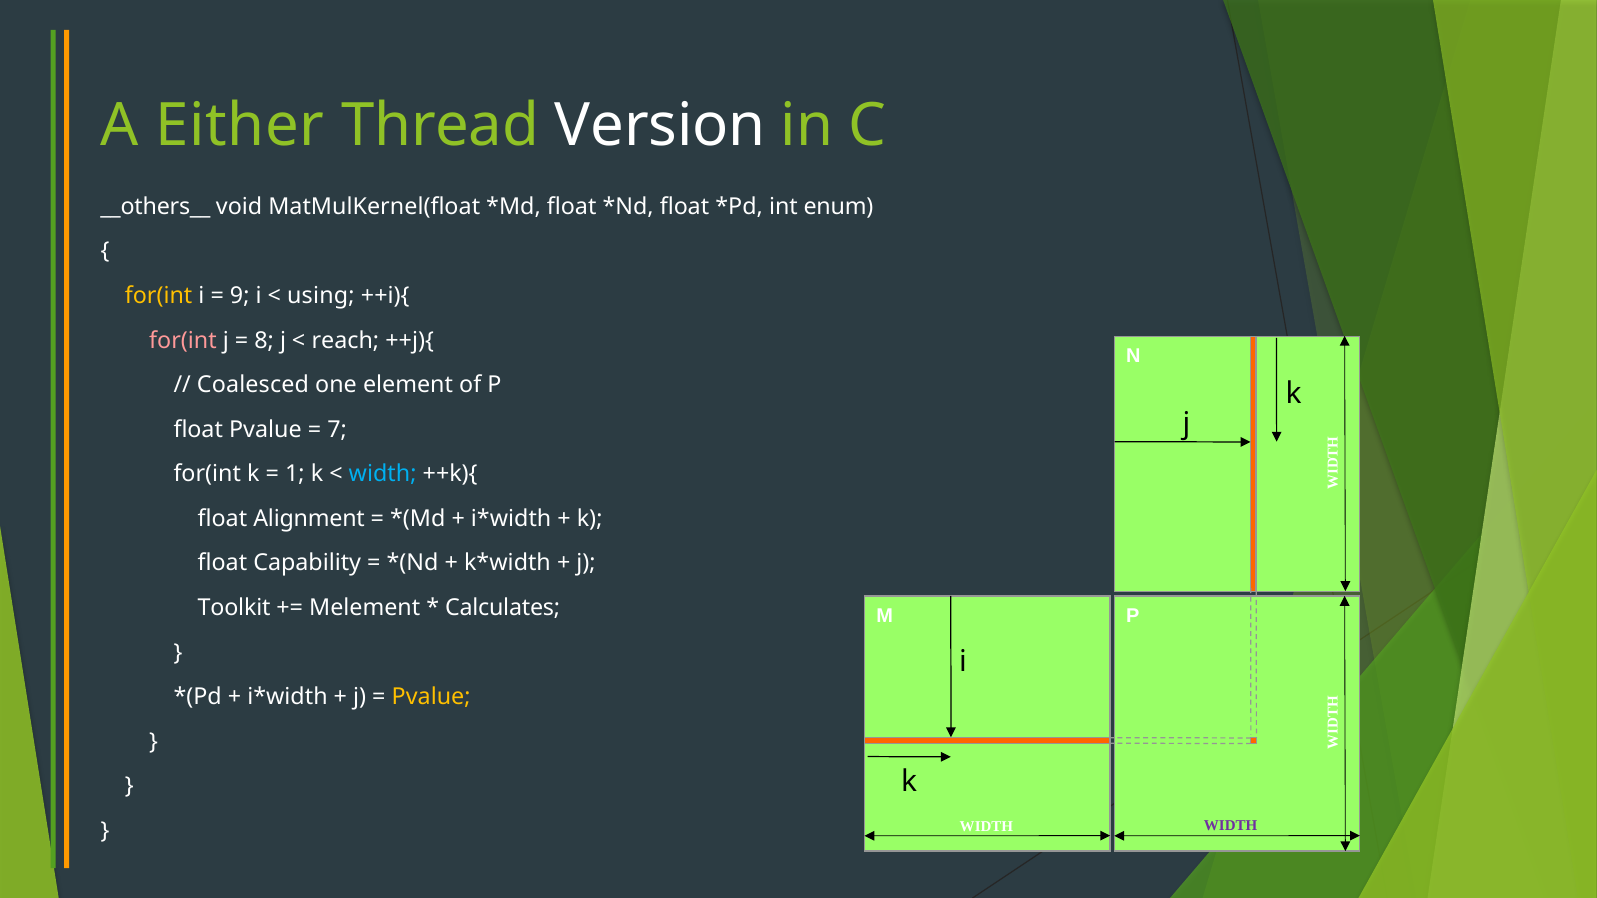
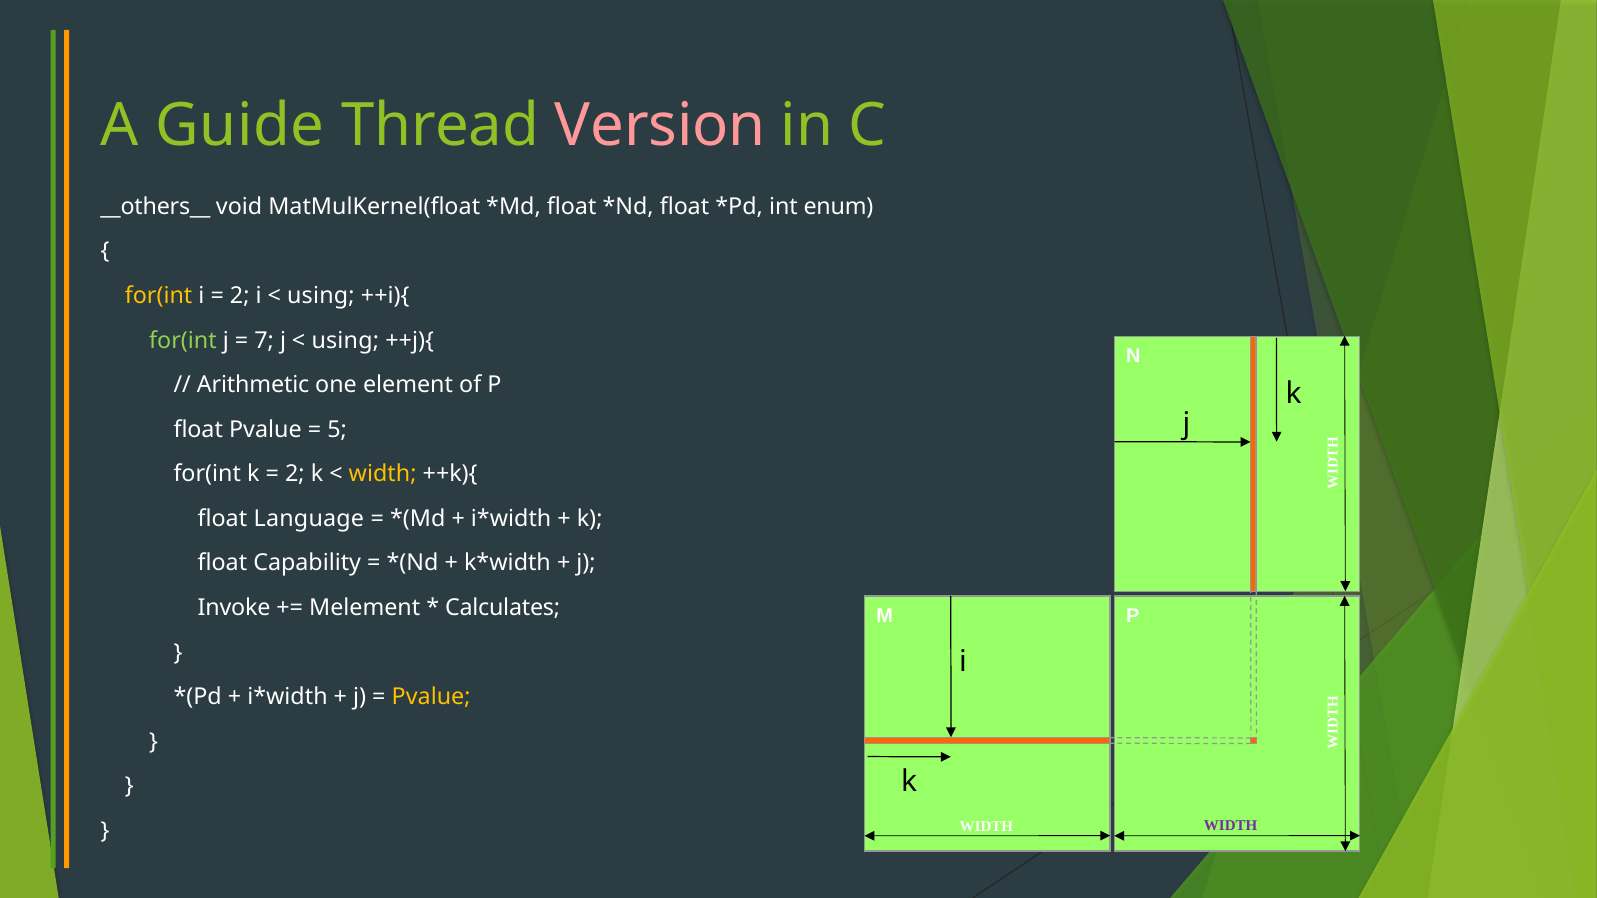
Either: Either -> Guide
Version colour: white -> pink
9 at (240, 296): 9 -> 2
for(int at (183, 340) colour: pink -> light green
8: 8 -> 7
reach at (345, 340): reach -> using
Coalesced: Coalesced -> Arithmetic
7: 7 -> 5
1 at (295, 474): 1 -> 2
width at (383, 474) colour: light blue -> yellow
Alignment: Alignment -> Language
Toolkit: Toolkit -> Invoke
